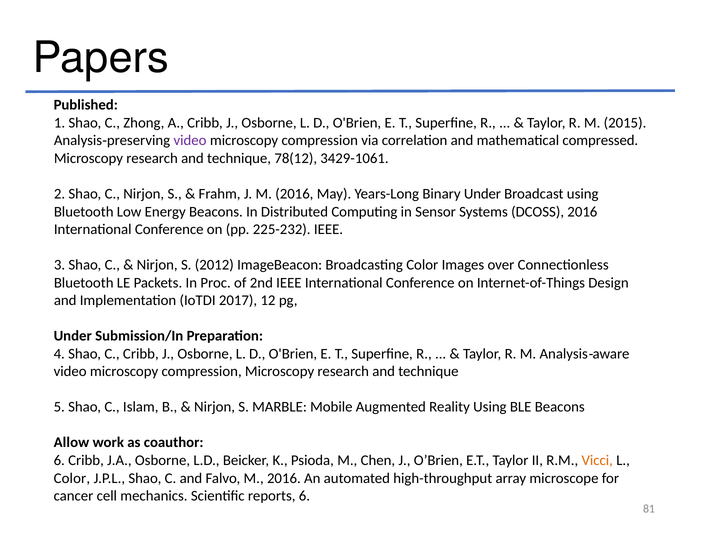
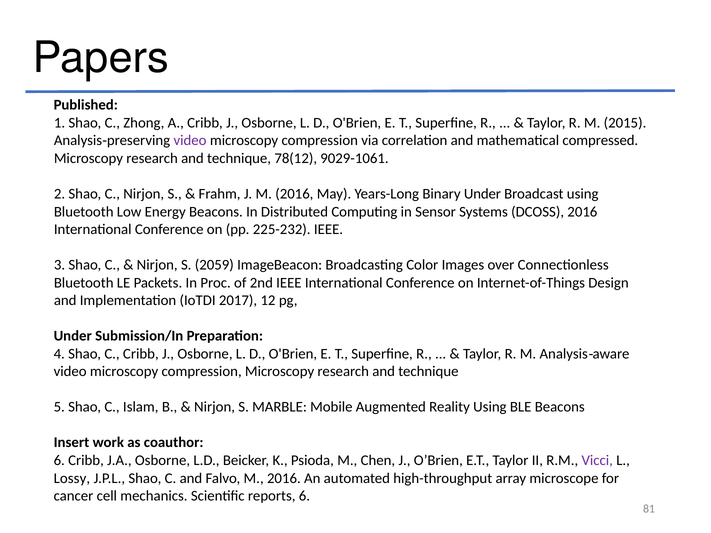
3429-1061: 3429-1061 -> 9029-1061
2012: 2012 -> 2059
Allow: Allow -> Insert
Vicci colour: orange -> purple
Color at (72, 478): Color -> Lossy
